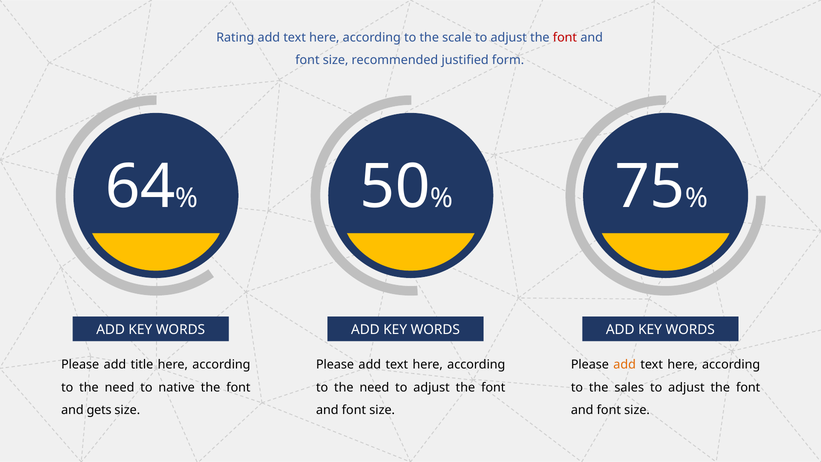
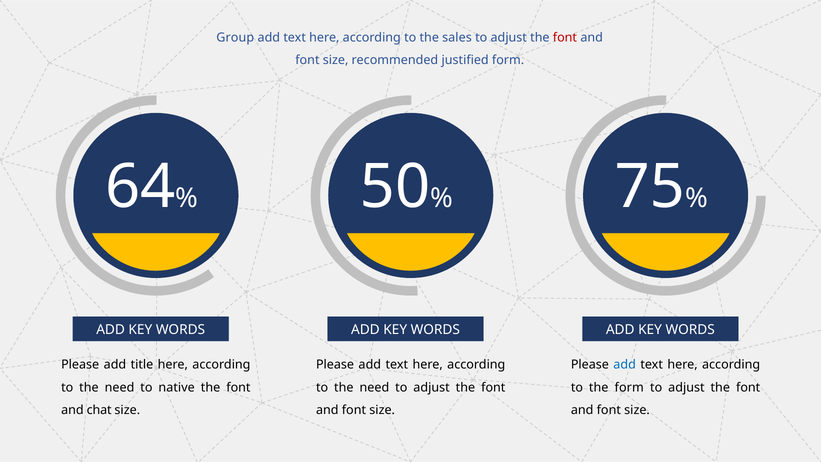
Rating: Rating -> Group
scale: scale -> sales
add at (625, 365) colour: orange -> blue
the sales: sales -> form
gets: gets -> chat
